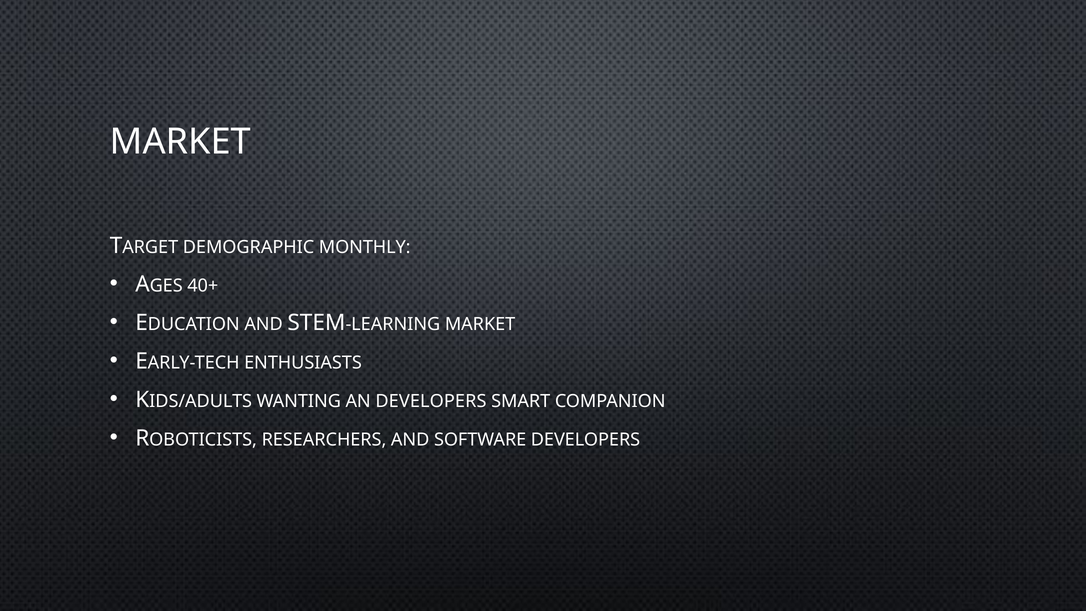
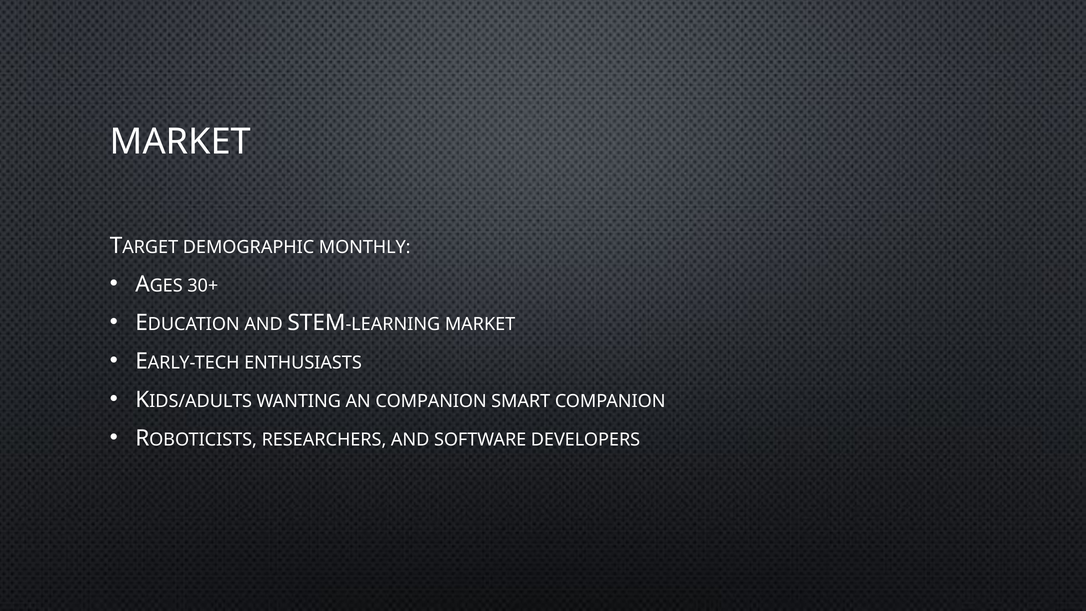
40+: 40+ -> 30+
AN DEVELOPERS: DEVELOPERS -> COMPANION
